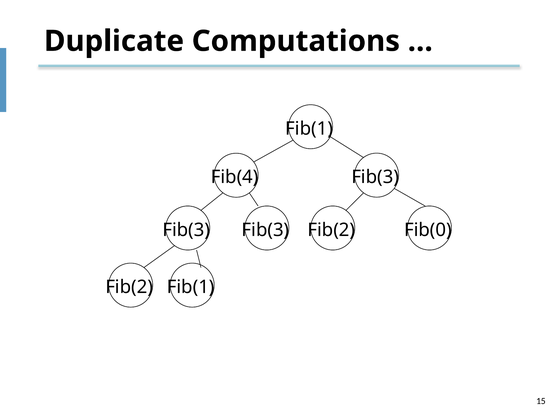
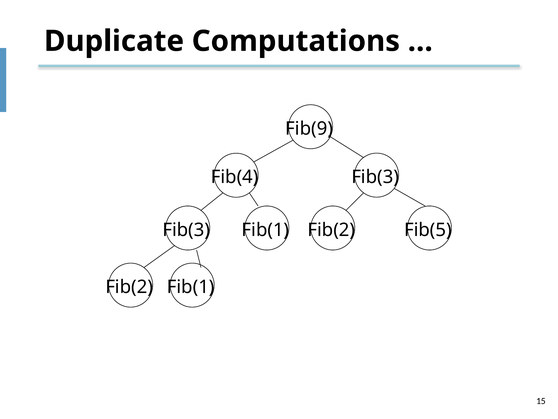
Fib(1 at (309, 129): Fib(1 -> Fib(9
Fib(3 at (265, 230): Fib(3 -> Fib(1
Fib(0: Fib(0 -> Fib(5
